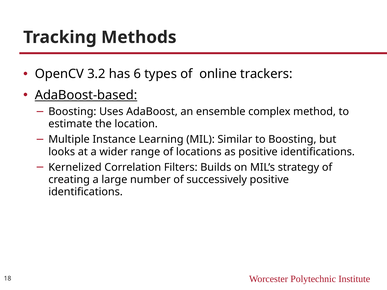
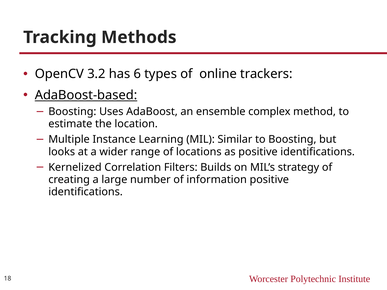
successively: successively -> information
